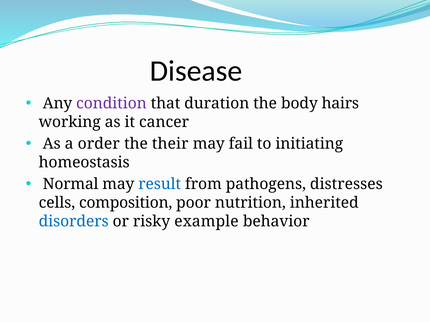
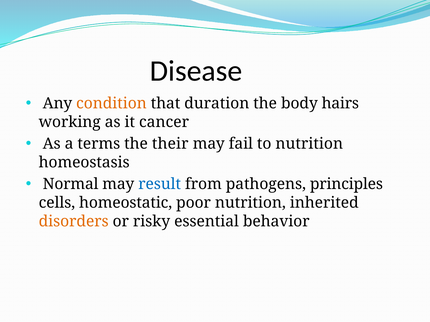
condition colour: purple -> orange
order: order -> terms
to initiating: initiating -> nutrition
distresses: distresses -> principles
composition: composition -> homeostatic
disorders colour: blue -> orange
example: example -> essential
